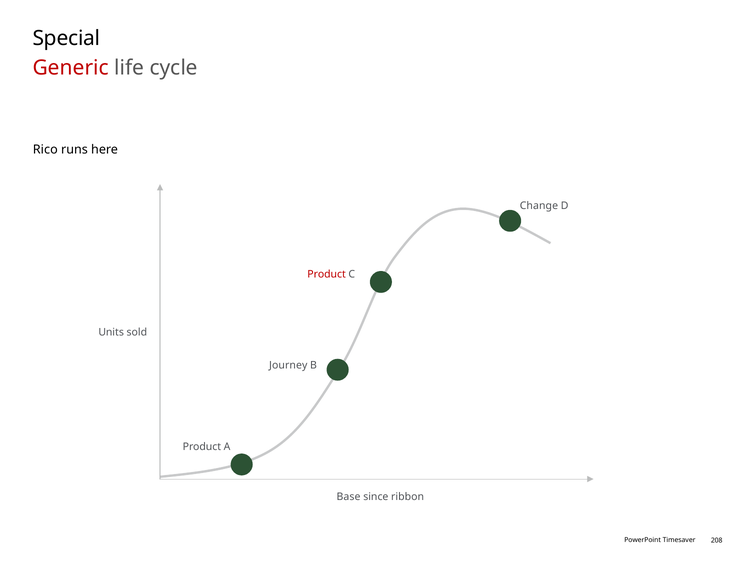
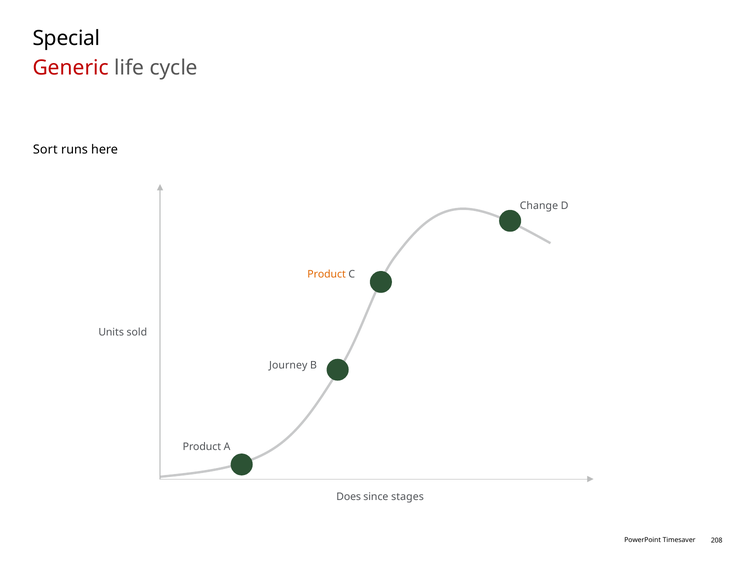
Rico: Rico -> Sort
Product at (327, 274) colour: red -> orange
Base: Base -> Does
ribbon: ribbon -> stages
